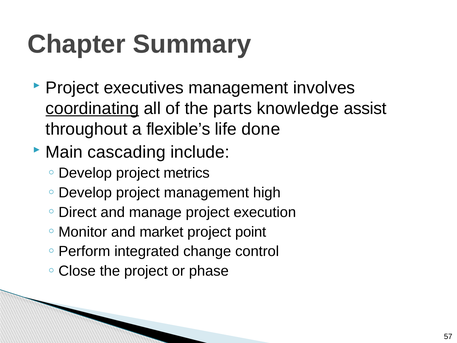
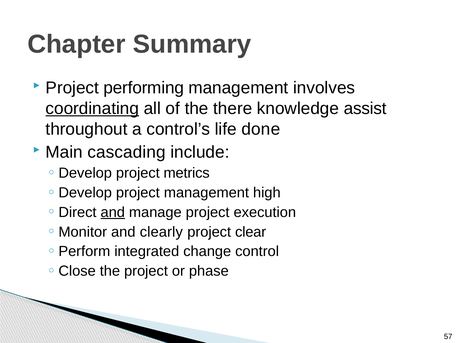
executives: executives -> performing
parts: parts -> there
flexible’s: flexible’s -> control’s
and at (113, 212) underline: none -> present
market: market -> clearly
point: point -> clear
